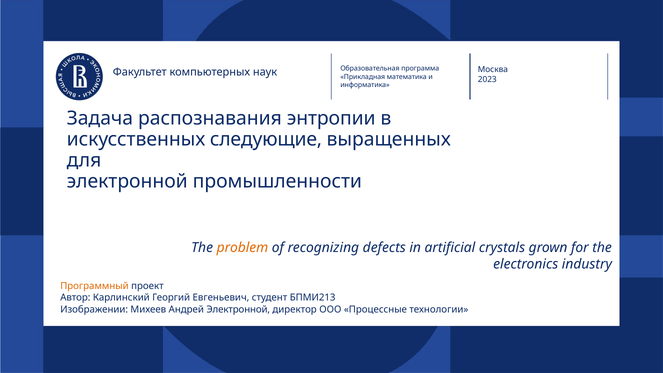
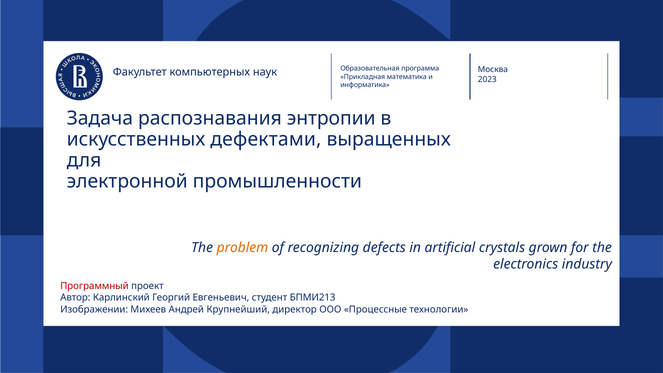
следующие: следующие -> дефектами
Программный colour: orange -> red
Андрей Электронной: Электронной -> Крупнейший
